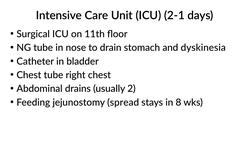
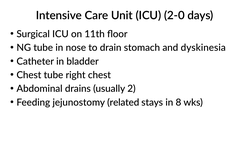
2-1: 2-1 -> 2-0
spread: spread -> related
